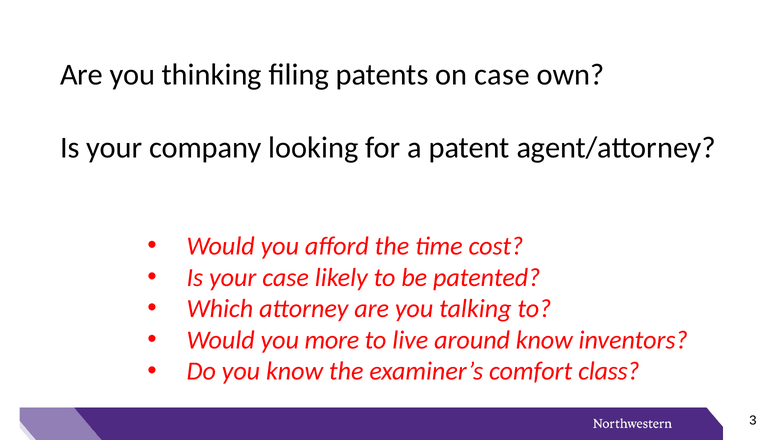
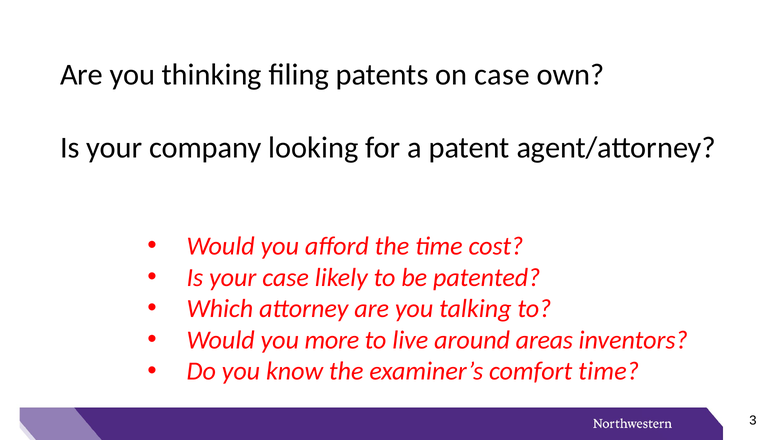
around know: know -> areas
comfort class: class -> time
